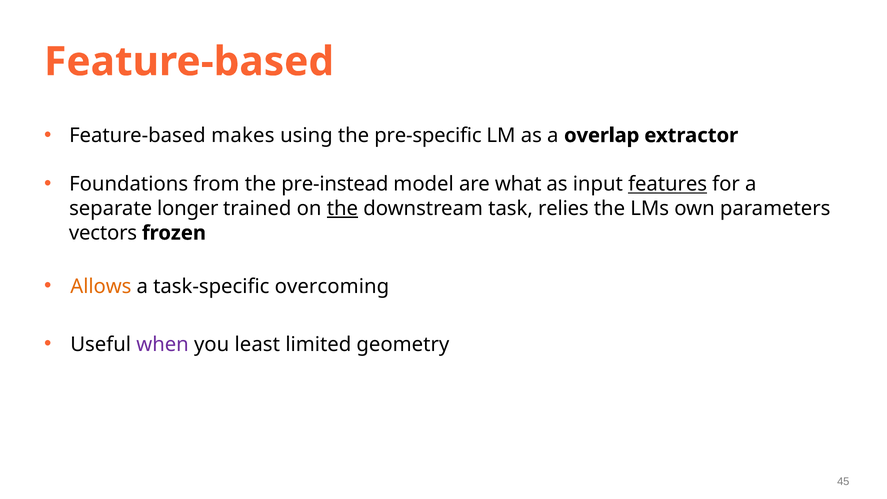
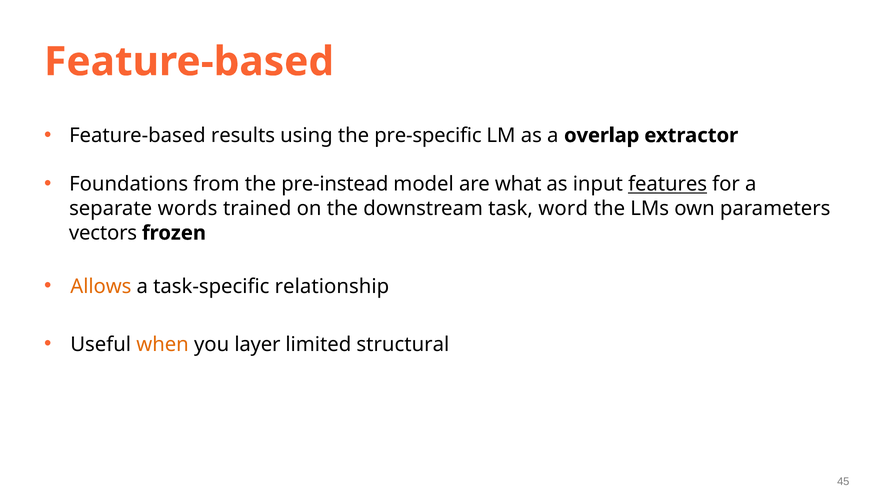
makes: makes -> results
longer: longer -> words
the at (342, 209) underline: present -> none
relies: relies -> word
overcoming: overcoming -> relationship
when colour: purple -> orange
least: least -> layer
geometry: geometry -> structural
